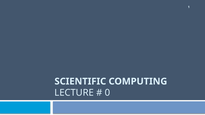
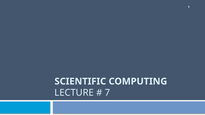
0: 0 -> 7
